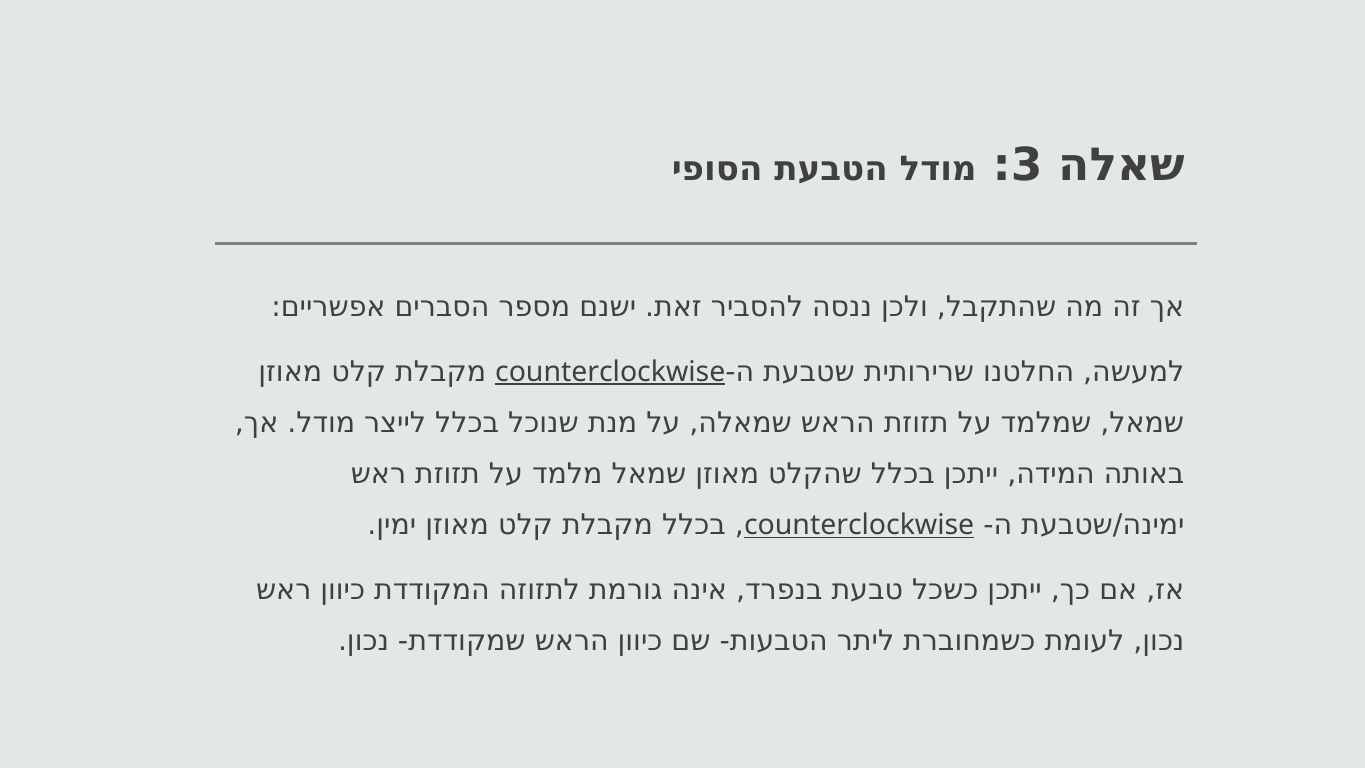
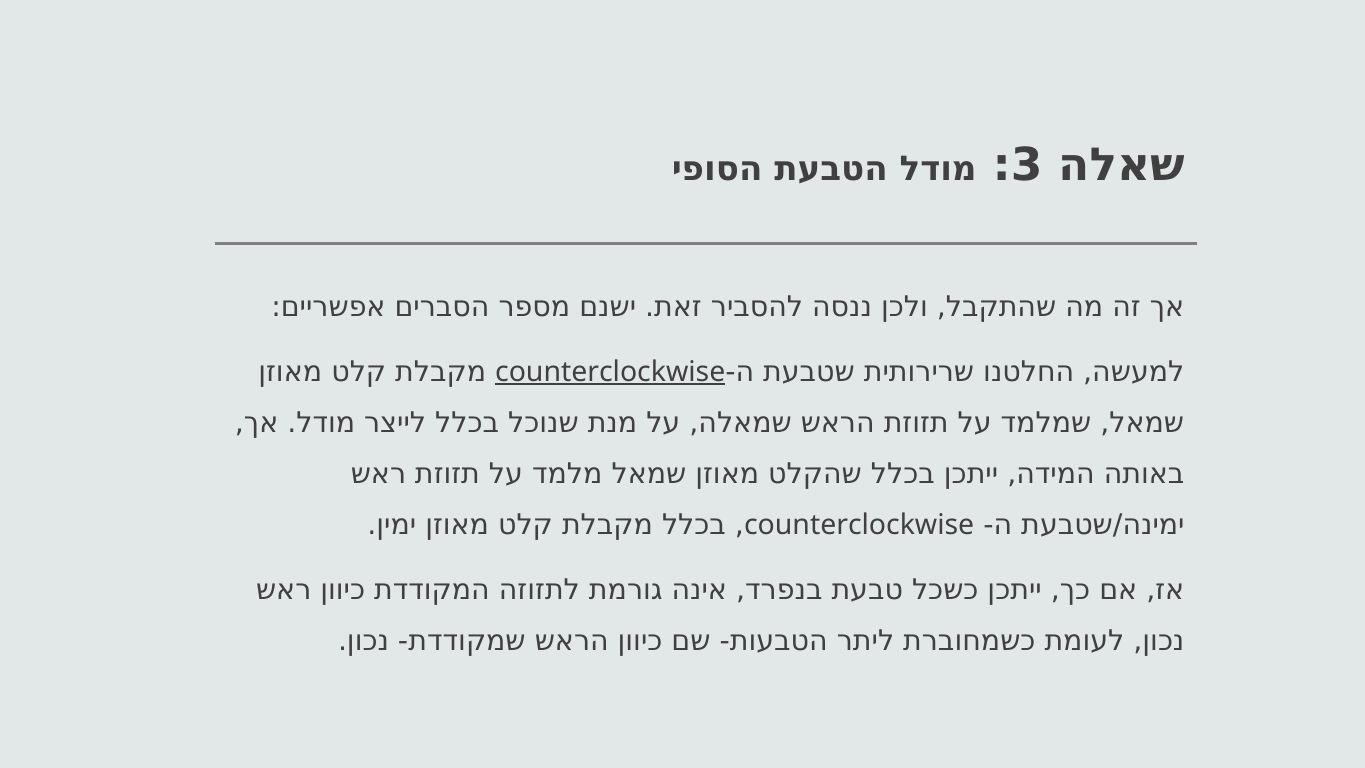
counterclockwise at (859, 525) underline: present -> none
